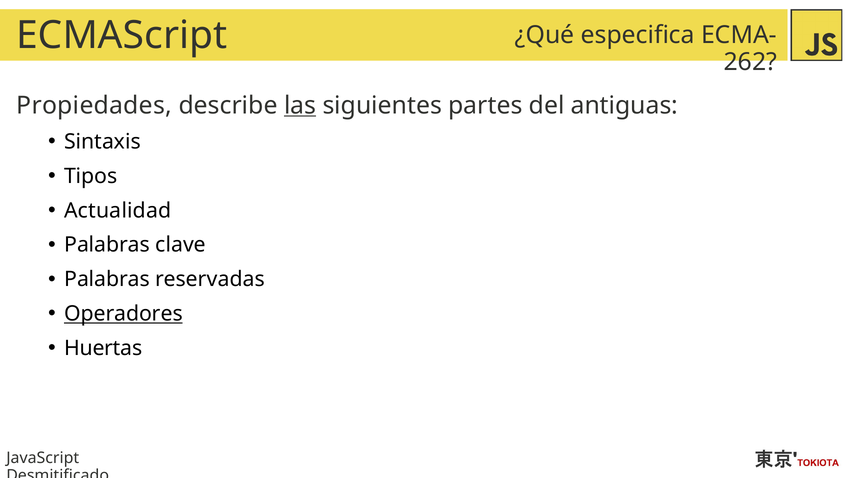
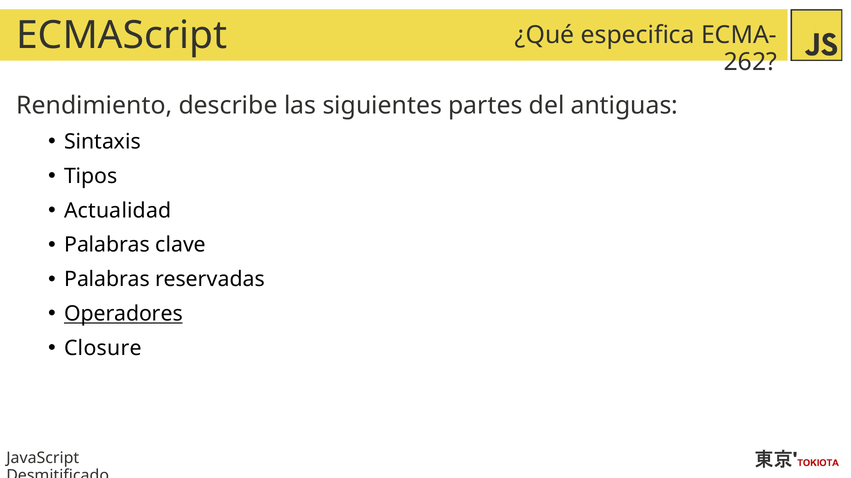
Propiedades: Propiedades -> Rendimiento
las underline: present -> none
Huertas: Huertas -> Closure
